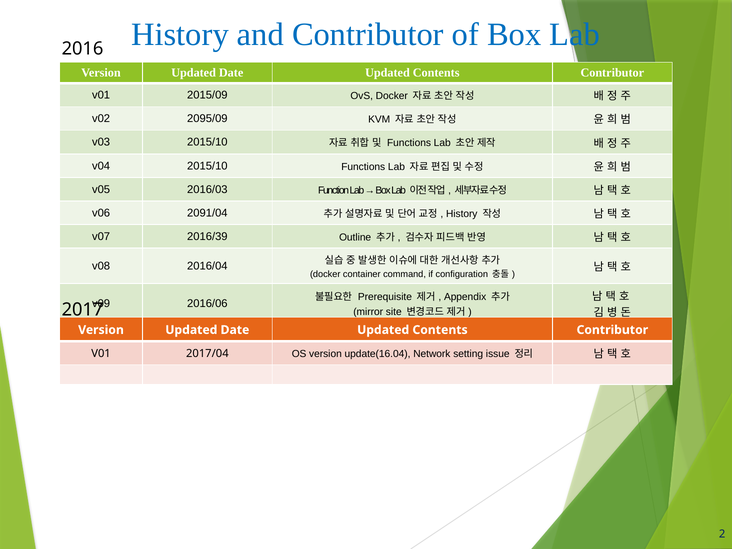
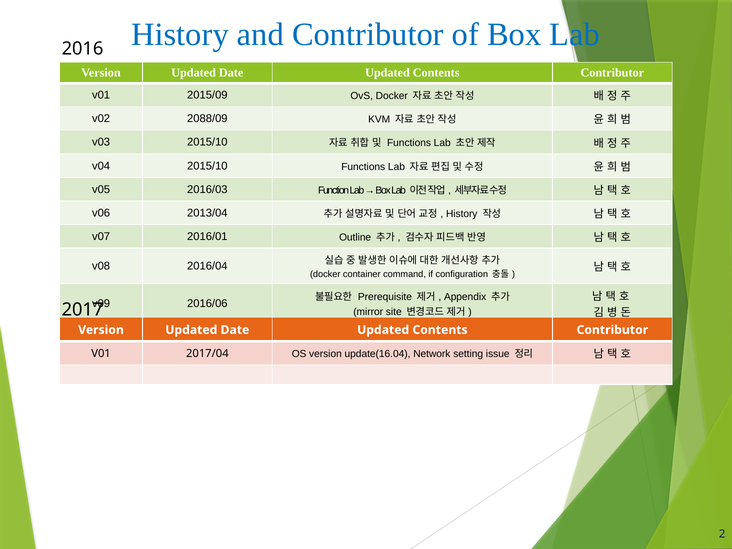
2095/09: 2095/09 -> 2088/09
2091/04: 2091/04 -> 2013/04
2016/39: 2016/39 -> 2016/01
